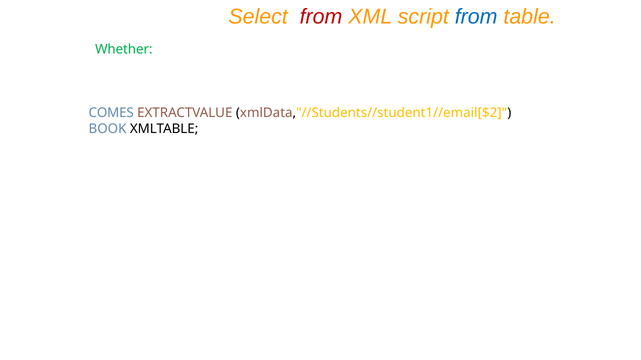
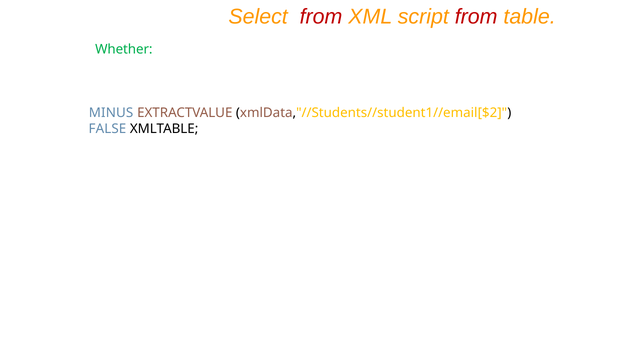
from at (476, 17) colour: blue -> red
COMES: COMES -> MINUS
BOOK: BOOK -> FALSE
